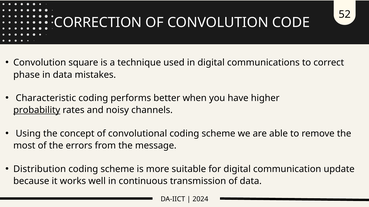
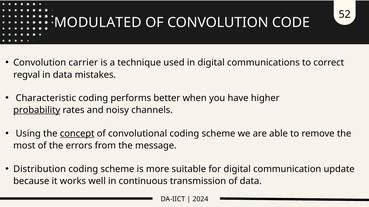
CORRECTION: CORRECTION -> MODULATED
square: square -> carrier
phase: phase -> regval
concept underline: none -> present
